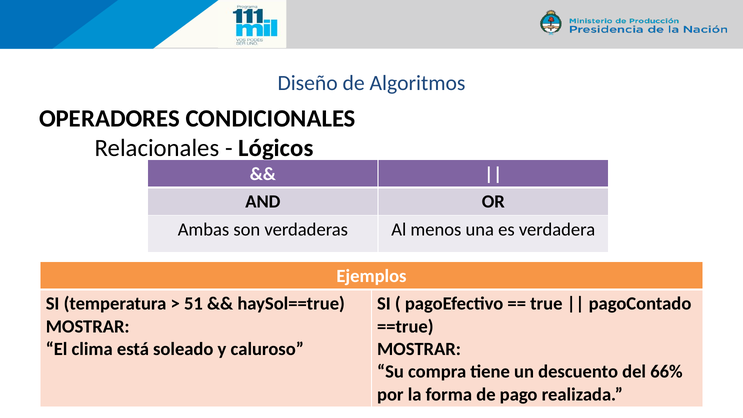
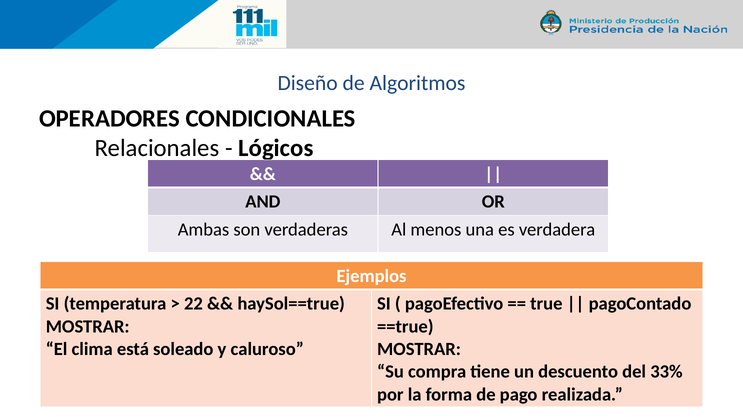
51: 51 -> 22
66%: 66% -> 33%
